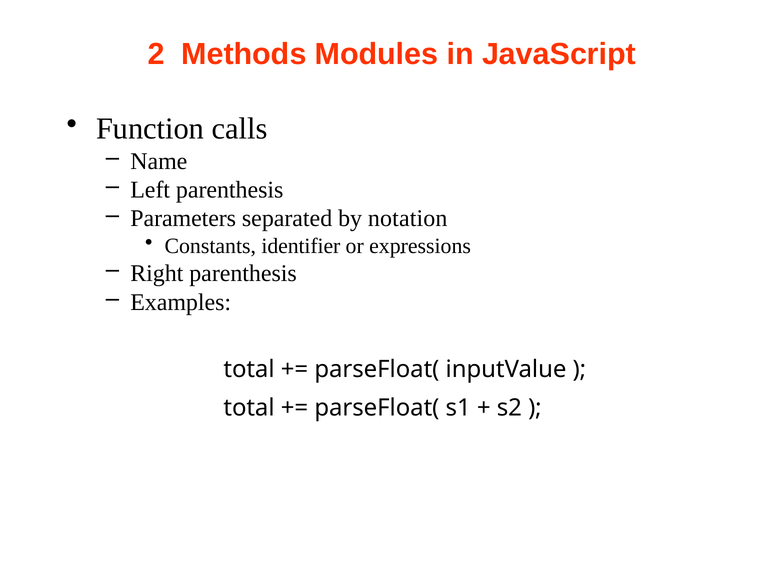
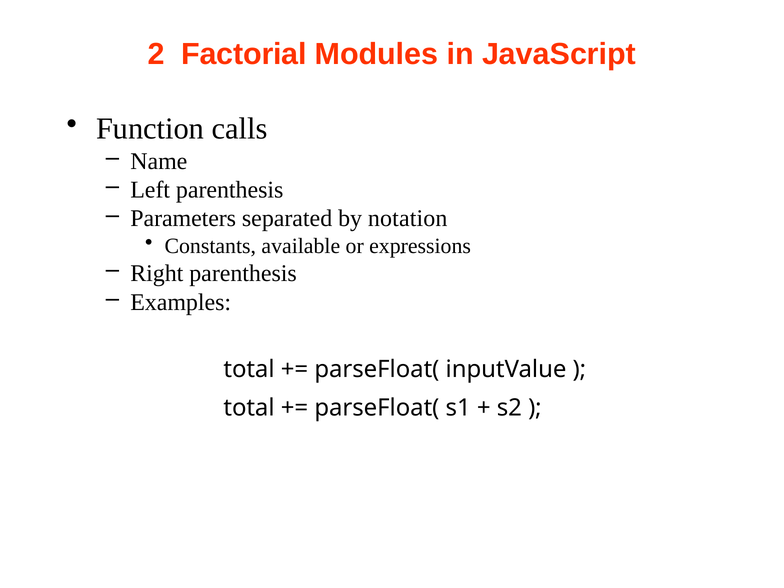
Methods: Methods -> Factorial
identifier: identifier -> available
